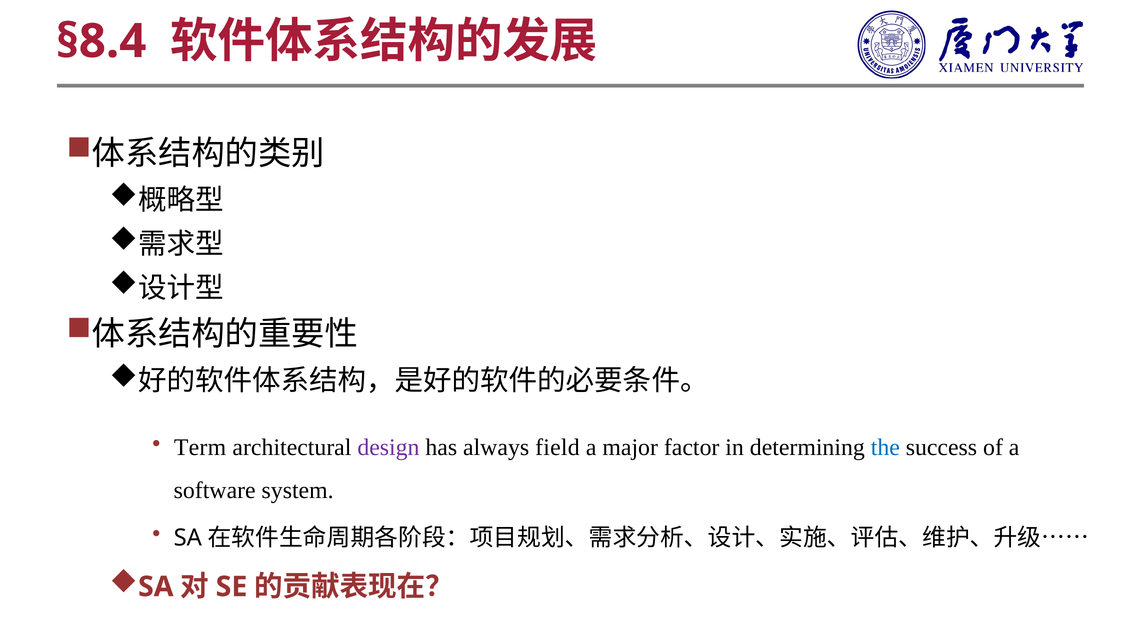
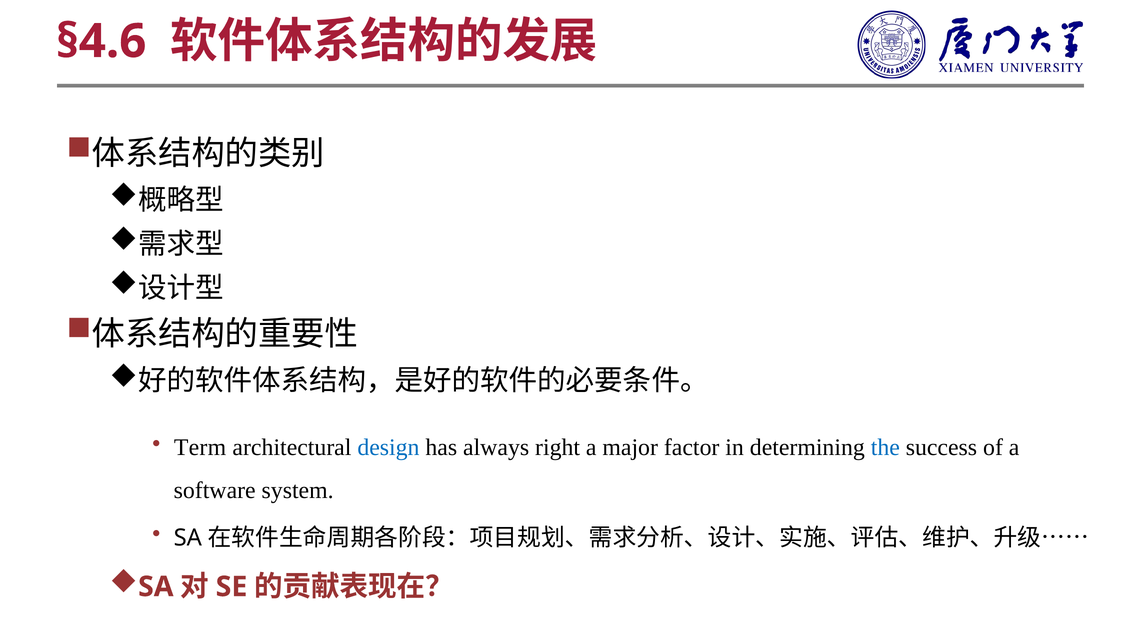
§8.4: §8.4 -> §4.6
design colour: purple -> blue
field: field -> right
